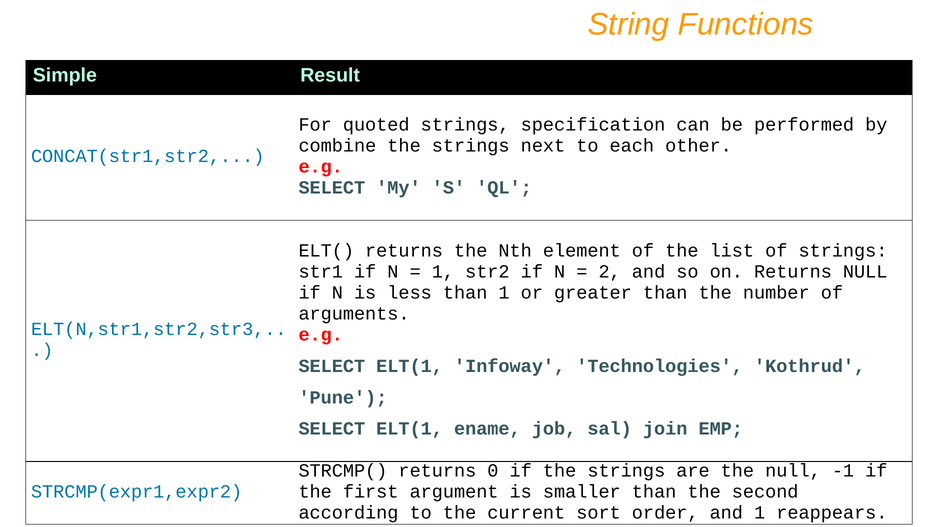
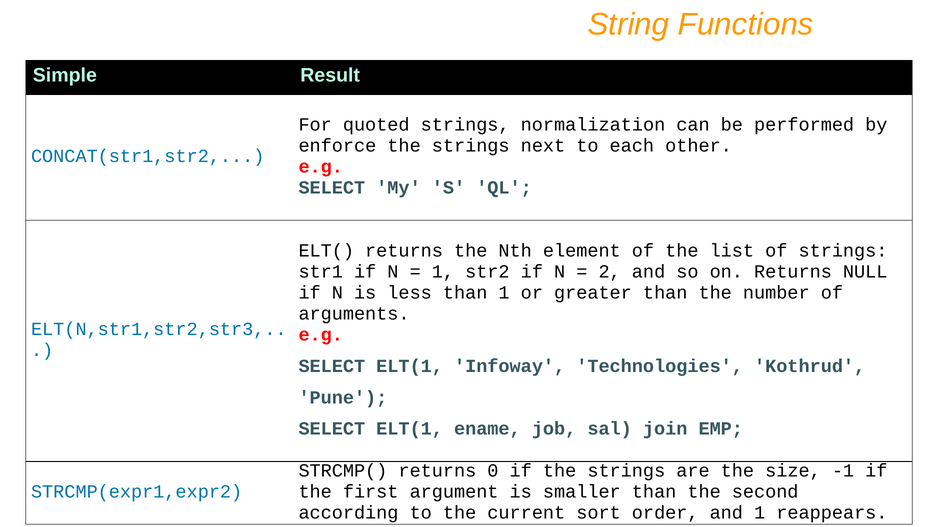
specification: specification -> normalization
combine: combine -> enforce
the null: null -> size
